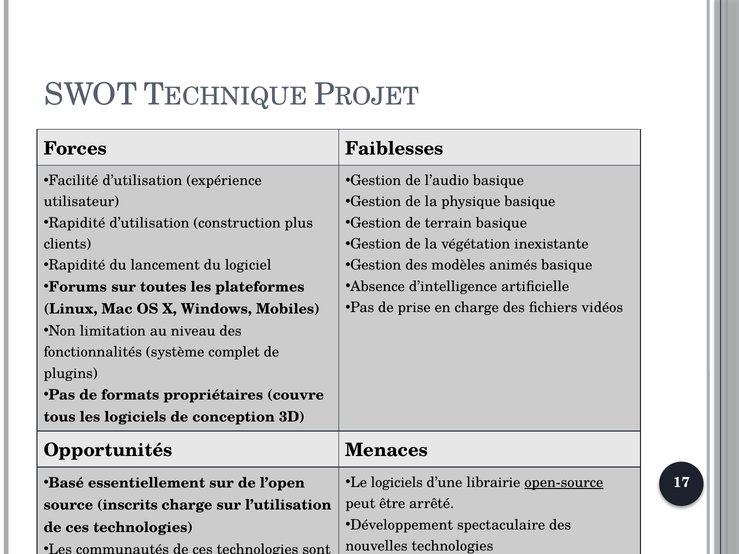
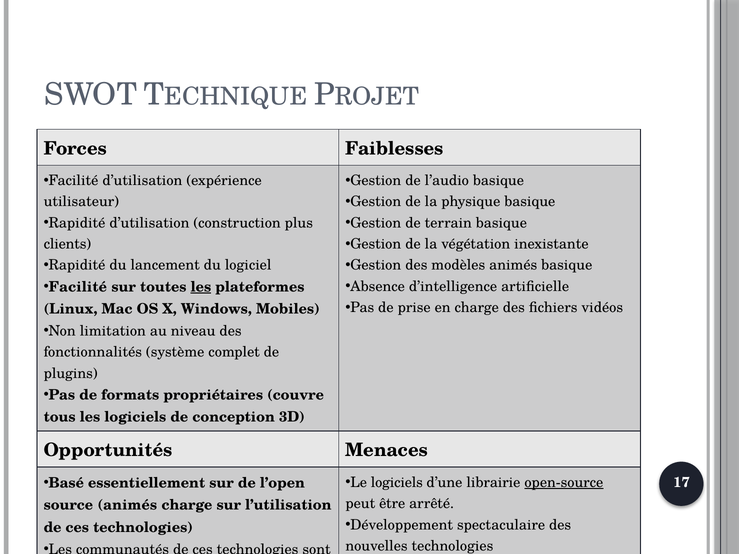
Forums at (78, 287): Forums -> Facilité
les at (201, 287) underline: none -> present
source inscrits: inscrits -> animés
